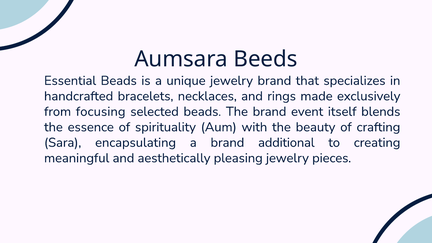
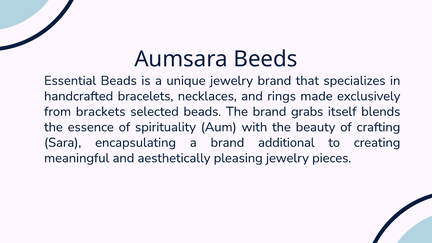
focusing: focusing -> brackets
event: event -> grabs
